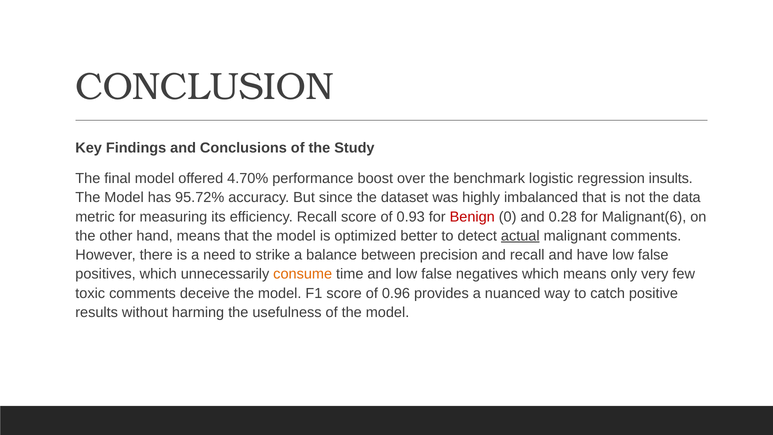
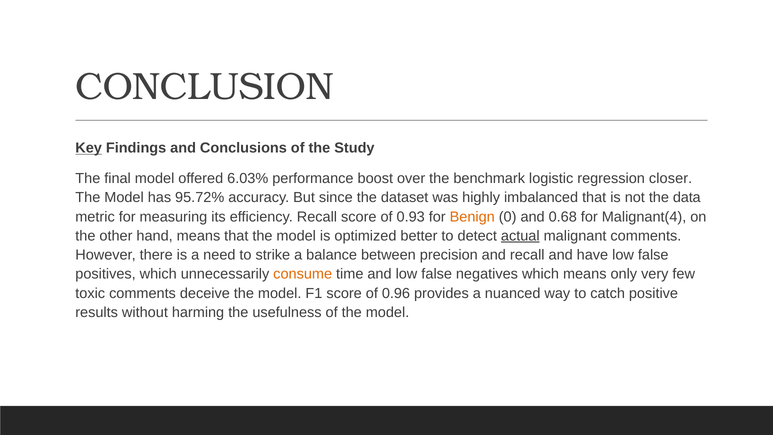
Key underline: none -> present
4.70%: 4.70% -> 6.03%
insults: insults -> closer
Benign colour: red -> orange
0.28: 0.28 -> 0.68
Malignant(6: Malignant(6 -> Malignant(4
